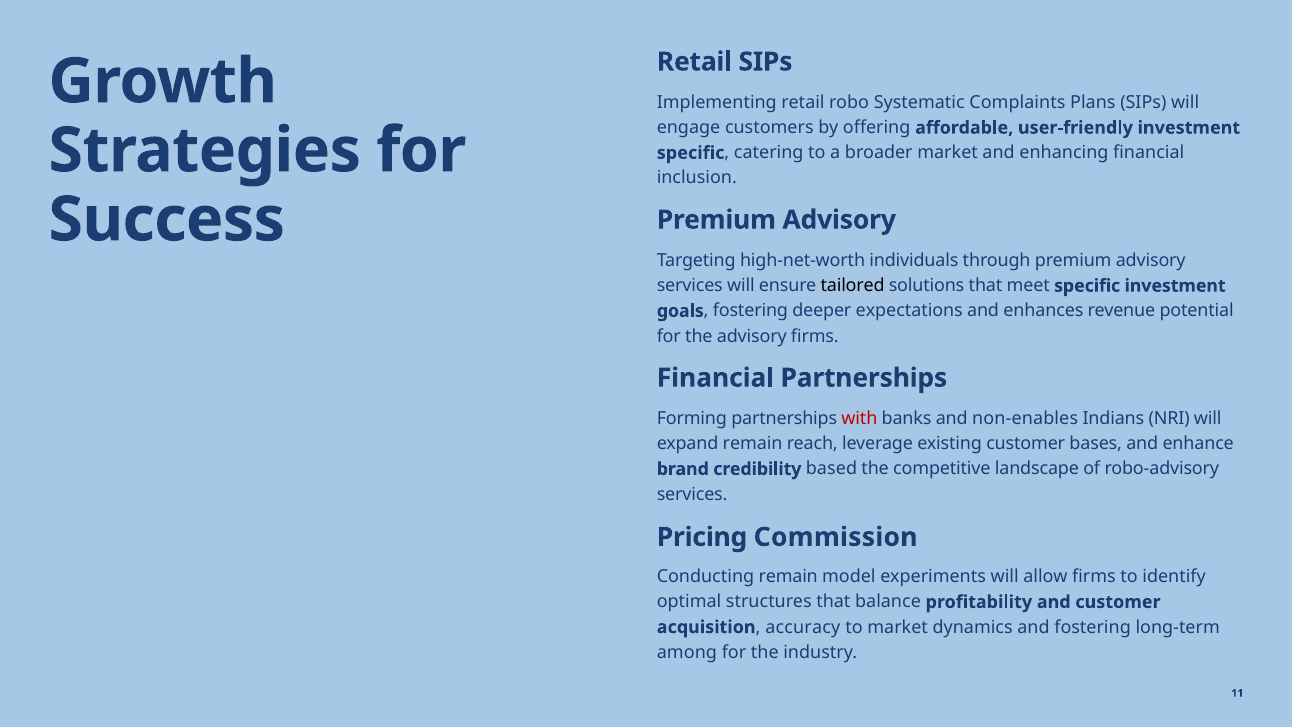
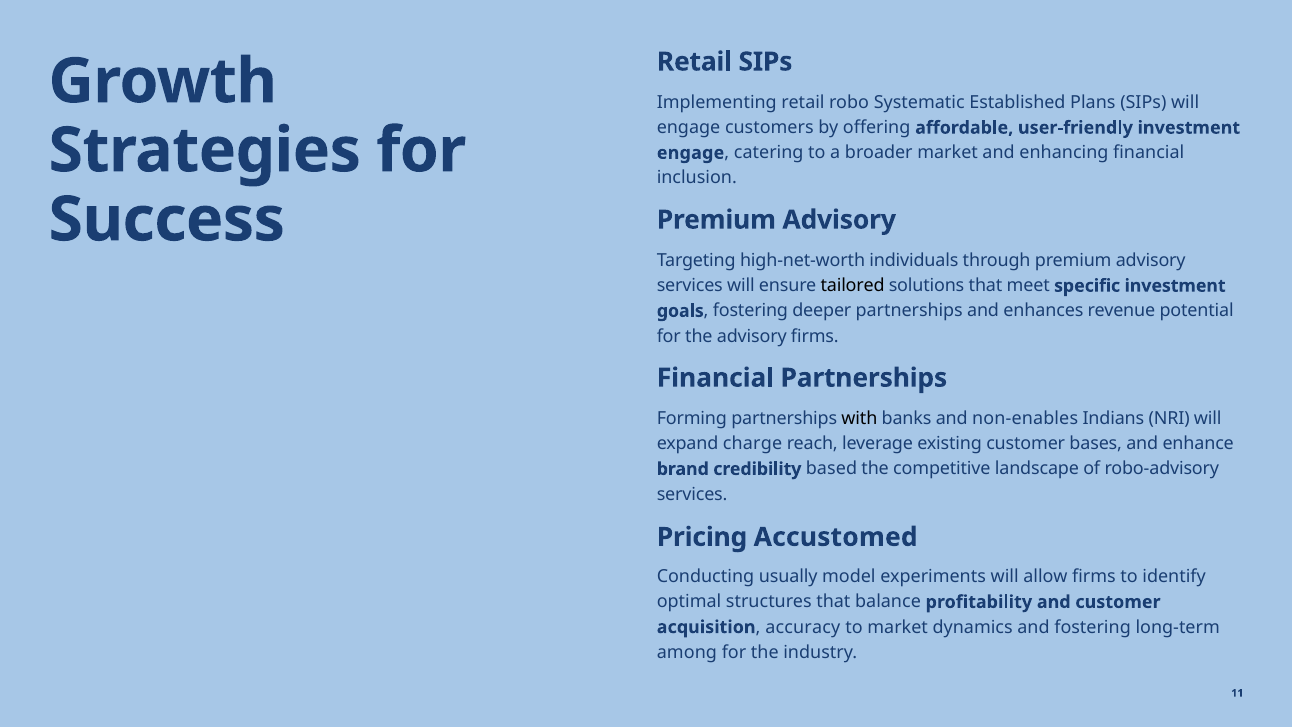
Complaints: Complaints -> Established
specific at (691, 153): specific -> engage
deeper expectations: expectations -> partnerships
with colour: red -> black
expand remain: remain -> charge
Commission: Commission -> Accustomed
Conducting remain: remain -> usually
